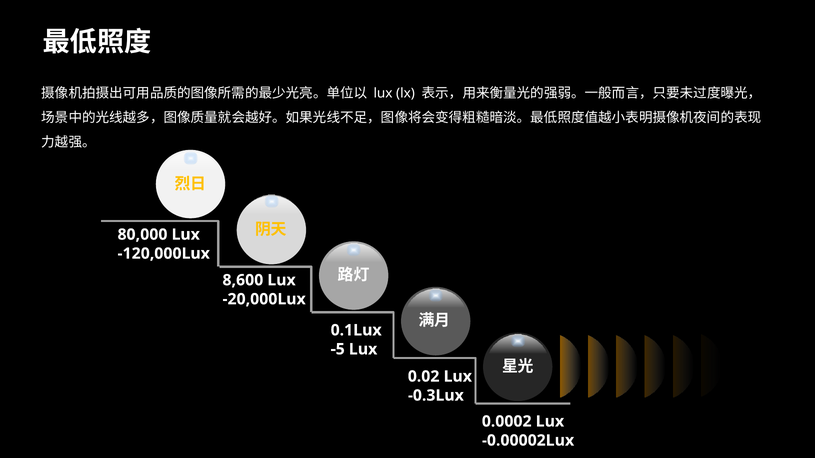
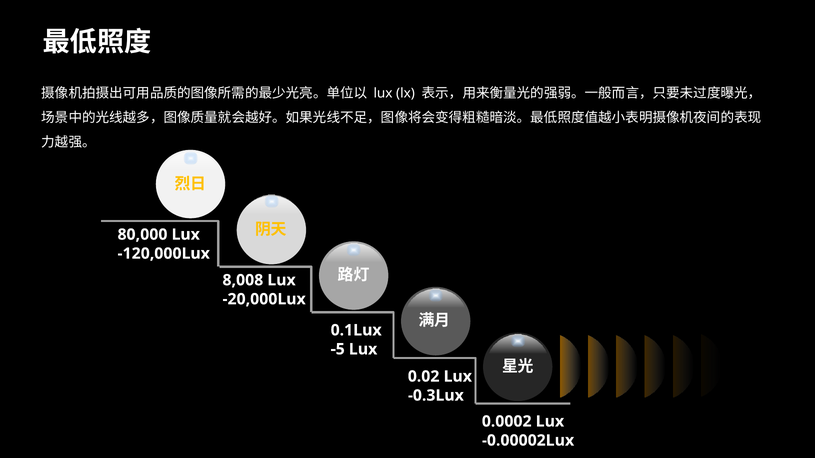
8,600: 8,600 -> 8,008
